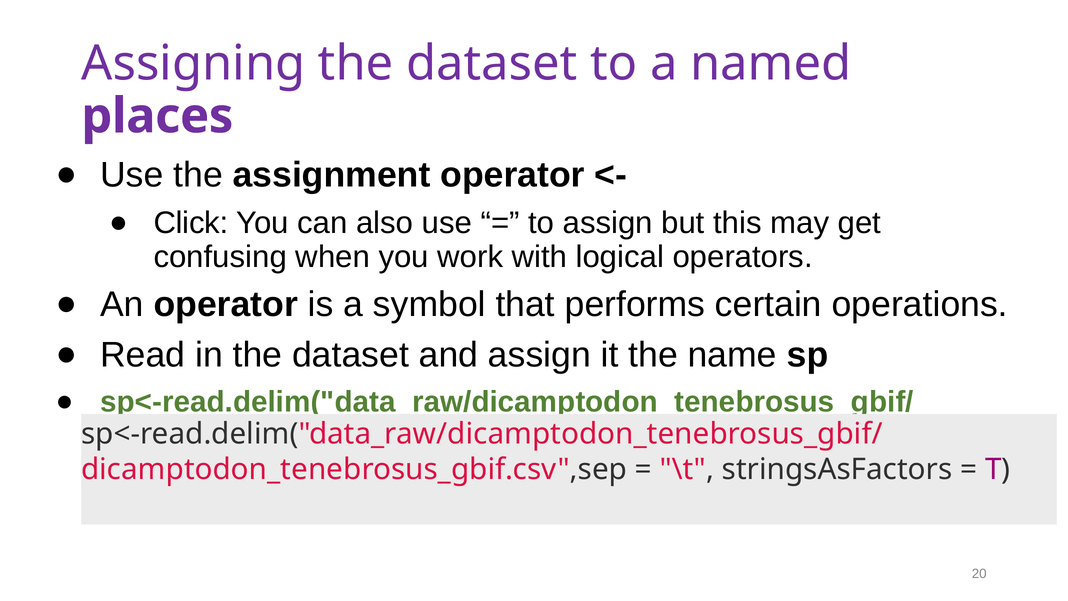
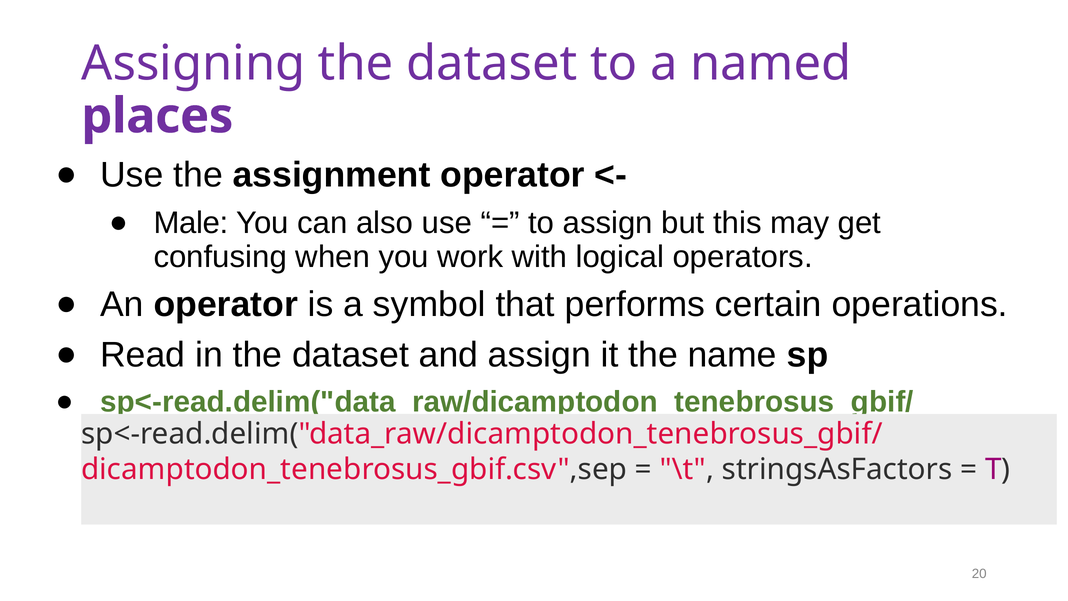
Click: Click -> Male
